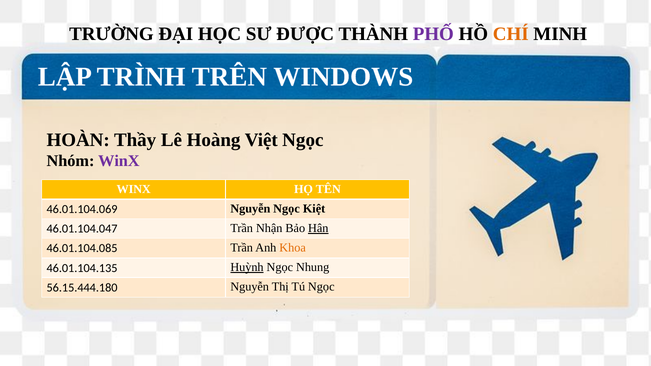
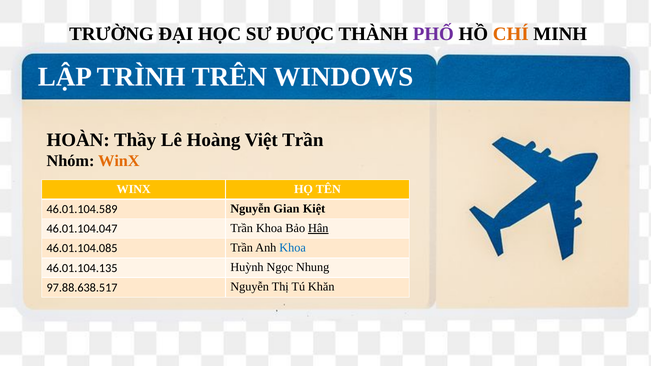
Việt Ngọc: Ngọc -> Trần
WinX at (119, 161) colour: purple -> orange
46.01.104.069: 46.01.104.069 -> 46.01.104.589
Nguyễn Ngọc: Ngọc -> Gian
Trần Nhận: Nhận -> Khoa
Khoa at (293, 248) colour: orange -> blue
Huỳnh underline: present -> none
56.15.444.180: 56.15.444.180 -> 97.88.638.517
Tú Ngọc: Ngọc -> Khăn
